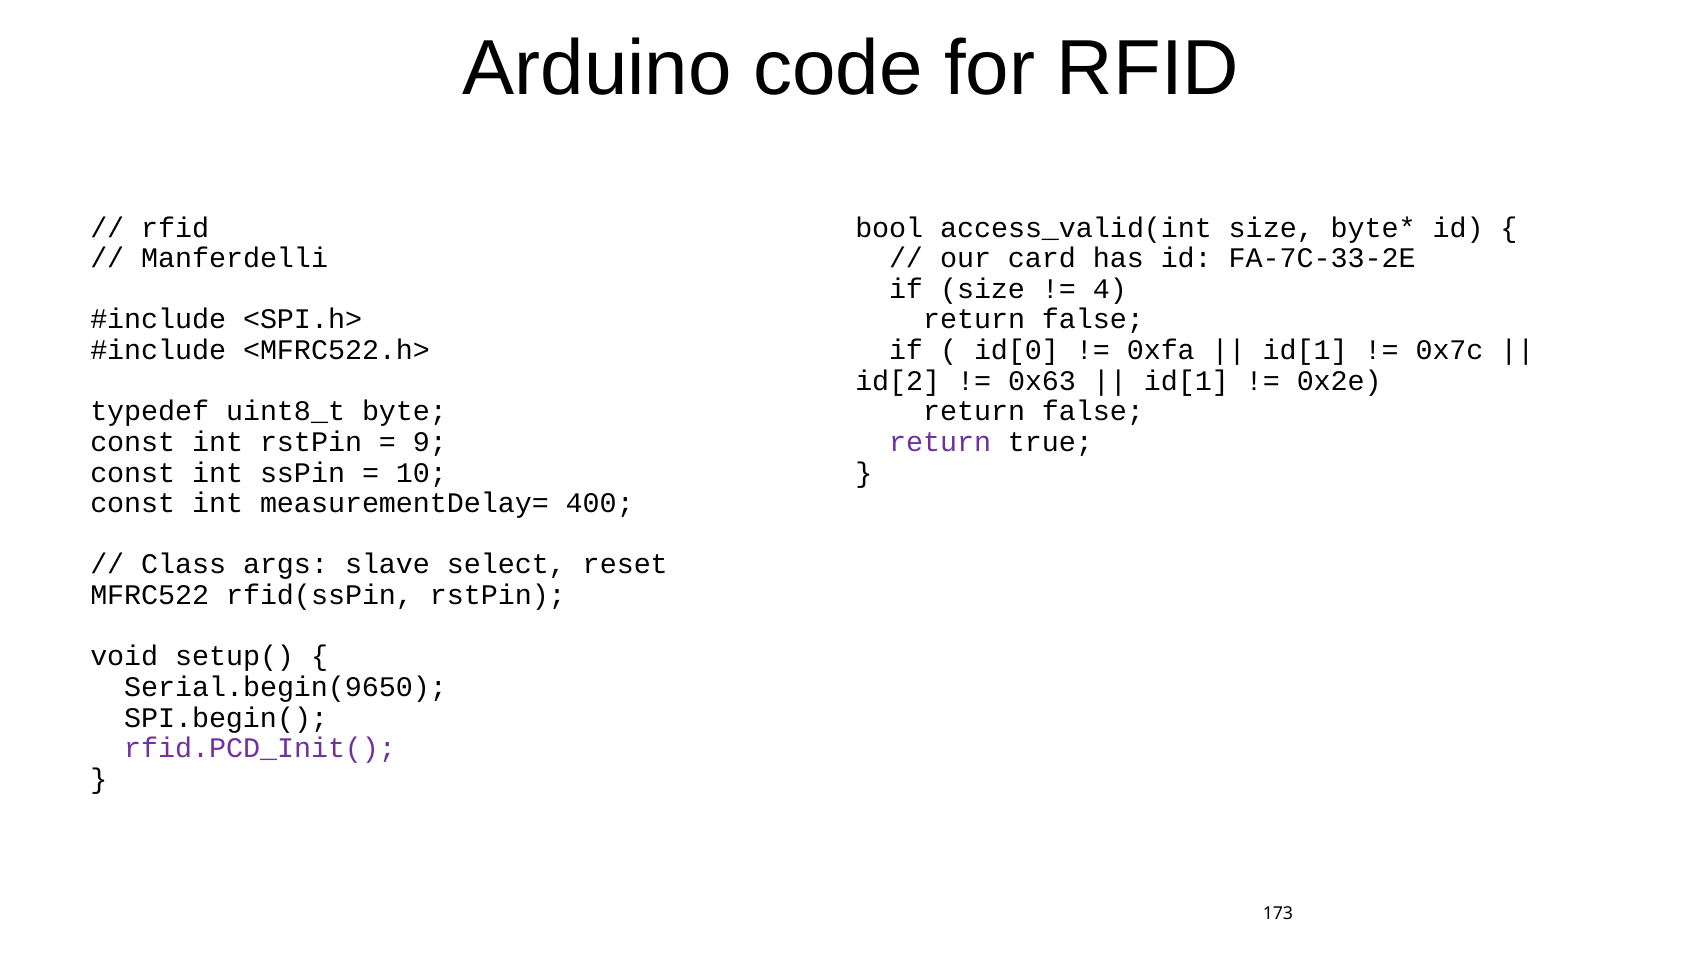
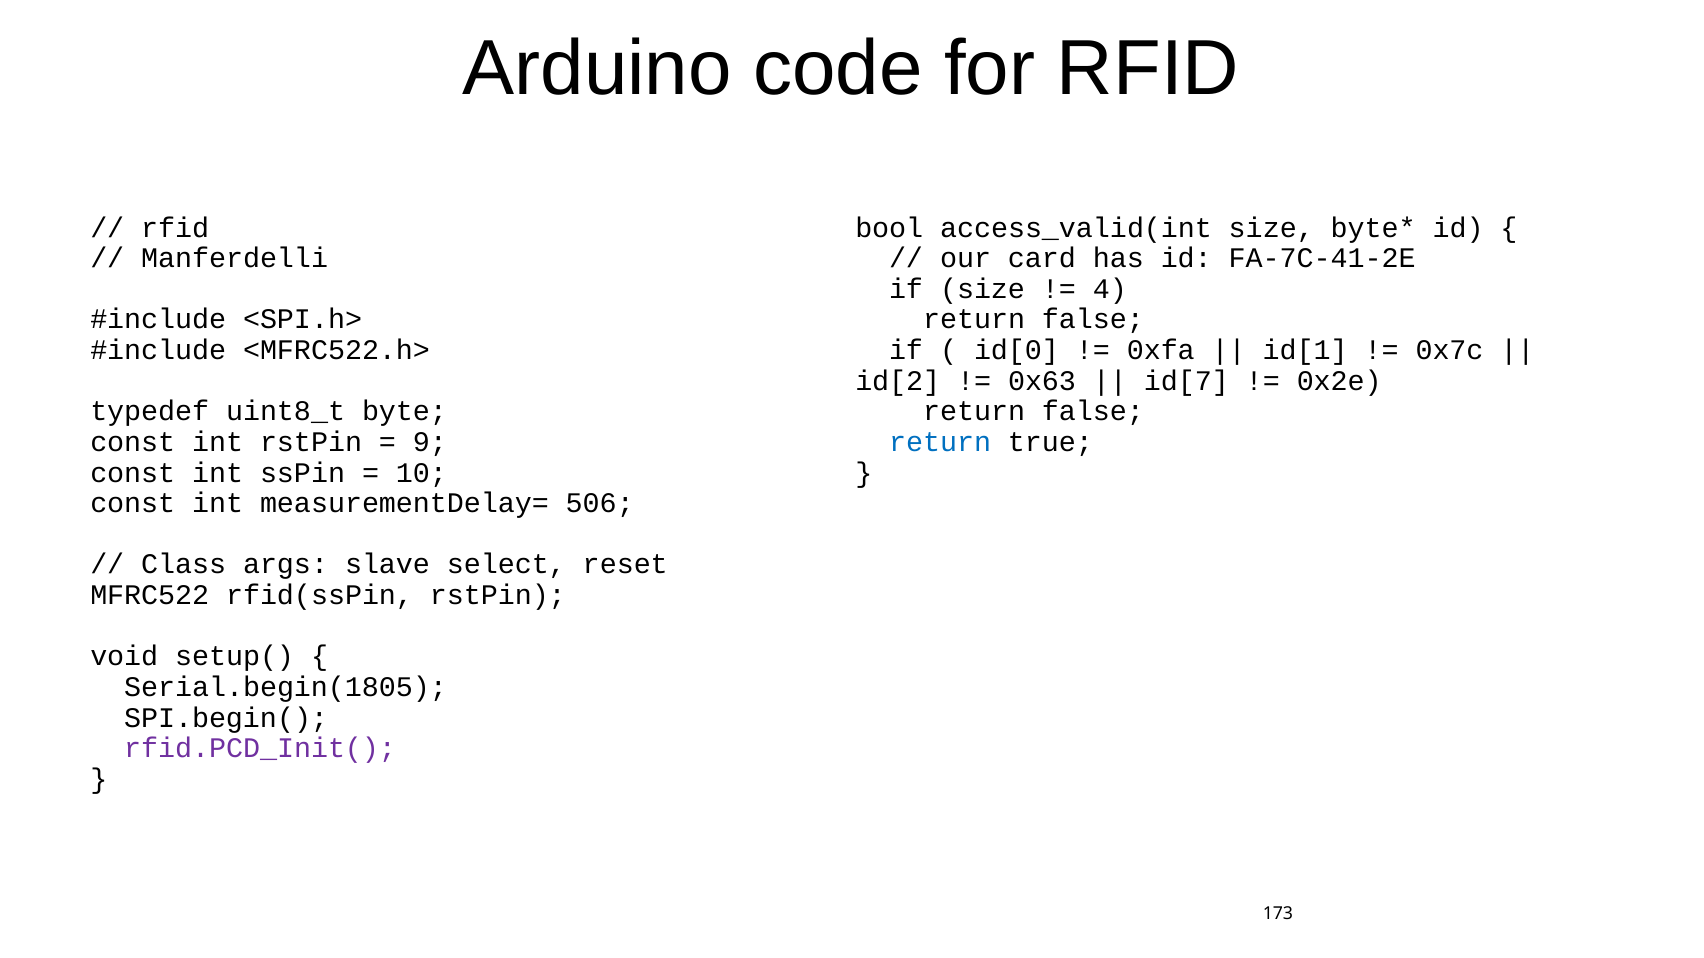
FA-7C-33-2E: FA-7C-33-2E -> FA-7C-41-2E
id[1 at (1186, 381): id[1 -> id[7
return at (940, 442) colour: purple -> blue
400: 400 -> 506
Serial.begin(9650: Serial.begin(9650 -> Serial.begin(1805
